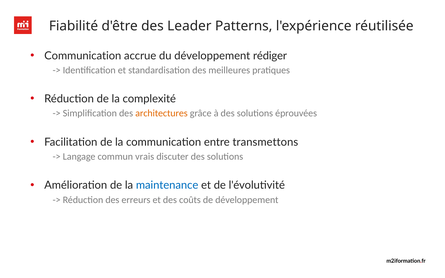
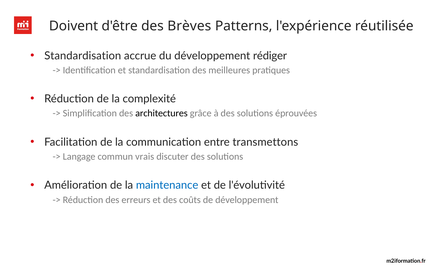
Fiabilité: Fiabilité -> Doivent
Leader: Leader -> Brèves
Communication at (83, 56): Communication -> Standardisation
architectures colour: orange -> black
